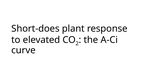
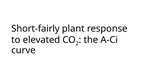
Short-does: Short-does -> Short-fairly
